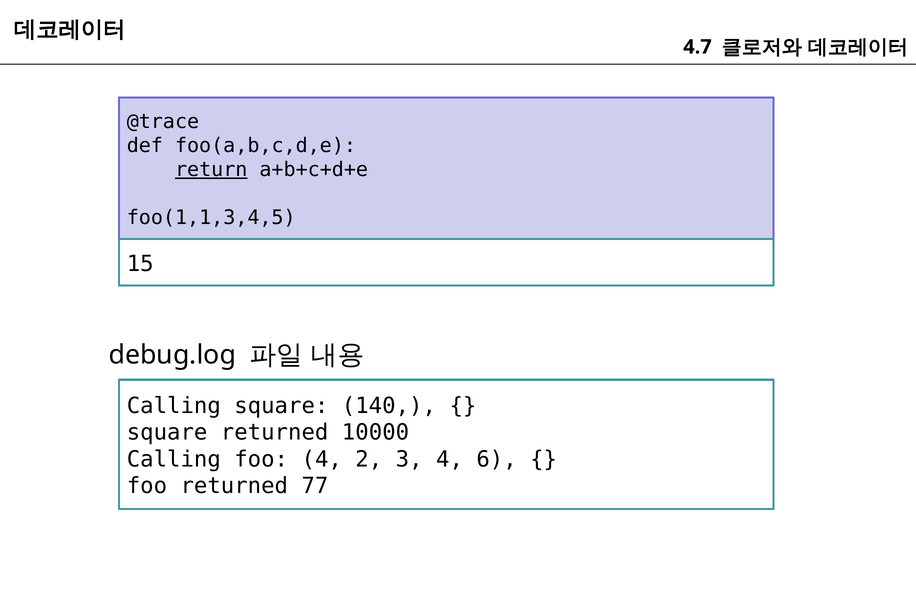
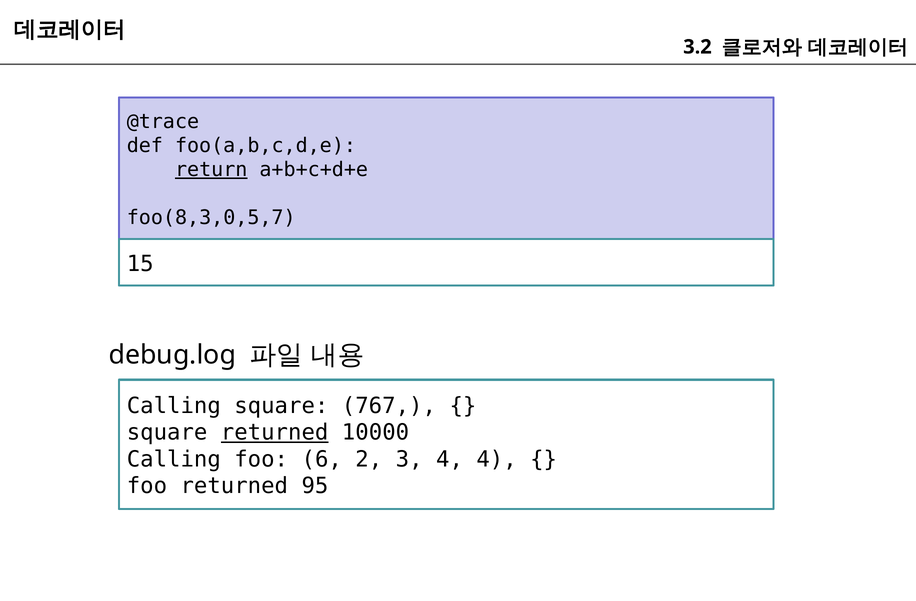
4.7: 4.7 -> 3.2
foo(1,1,3,4,5: foo(1,1,3,4,5 -> foo(8,3,0,5,7
140: 140 -> 767
returned at (275, 433) underline: none -> present
foo 4: 4 -> 6
4 6: 6 -> 4
77: 77 -> 95
